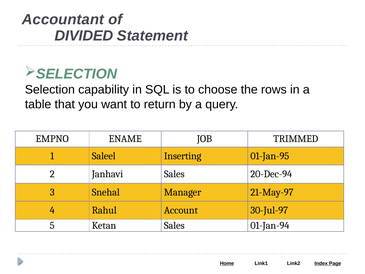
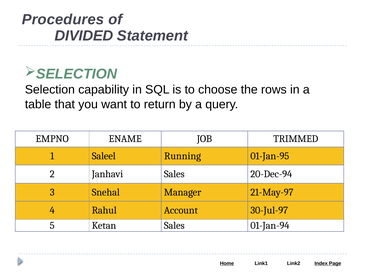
Accountant: Accountant -> Procedures
Inserting: Inserting -> Running
